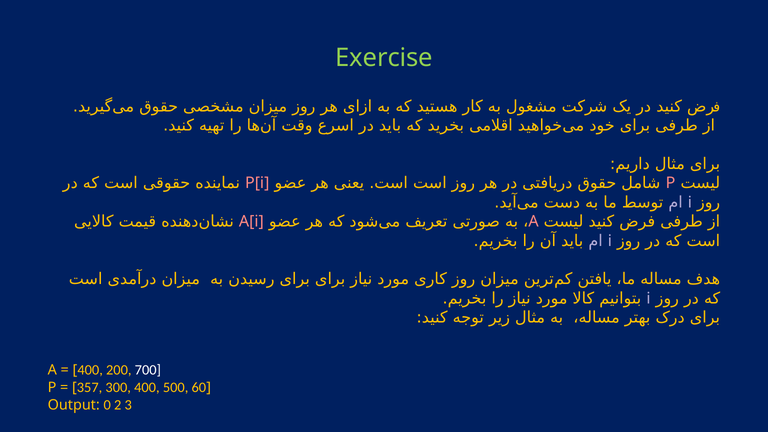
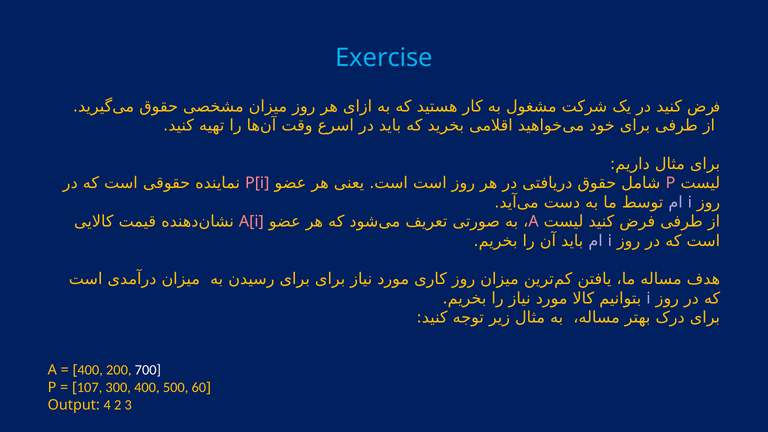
Exercise colour: light green -> light blue
357: 357 -> 107
0: 0 -> 4
